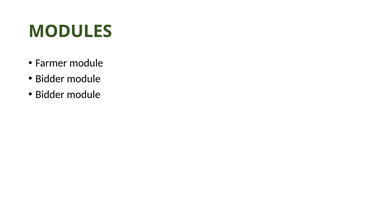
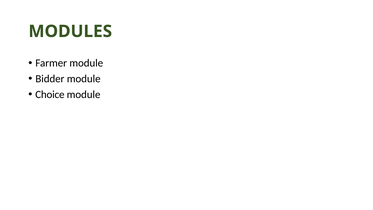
Bidder at (50, 94): Bidder -> Choice
